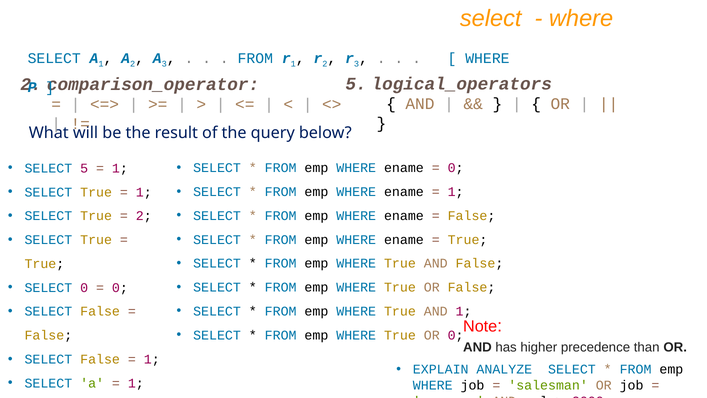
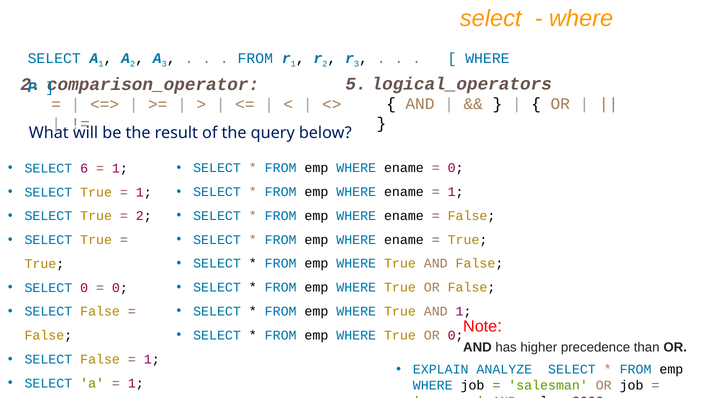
SELECT 5: 5 -> 6
